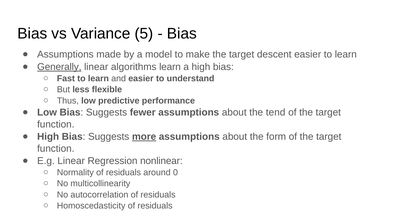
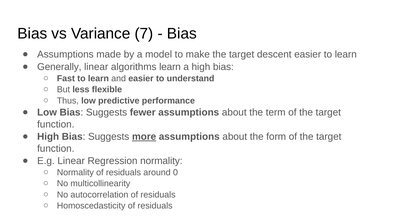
5: 5 -> 7
Generally underline: present -> none
tend: tend -> term
Regression nonlinear: nonlinear -> normality
